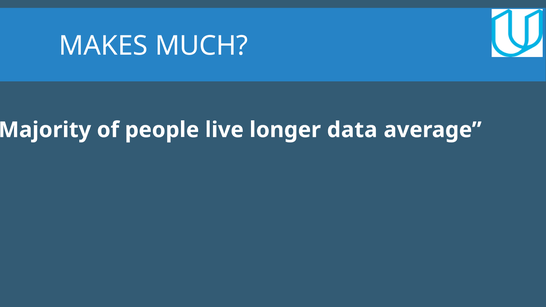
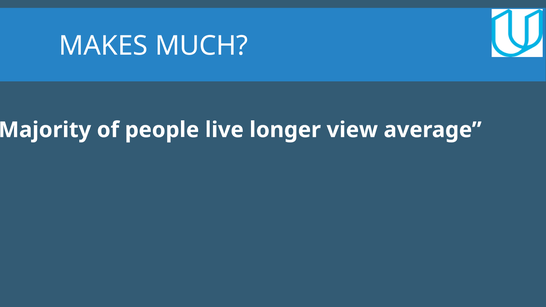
data: data -> view
